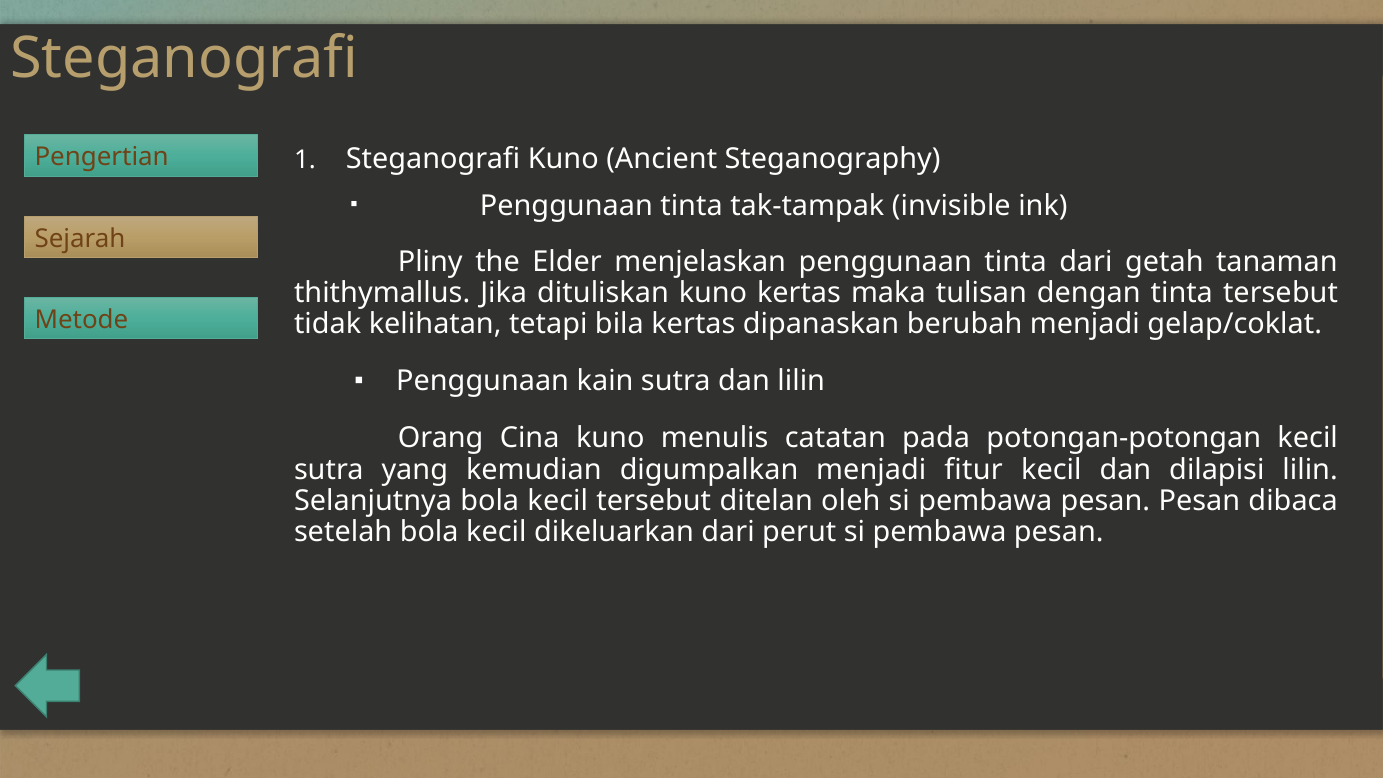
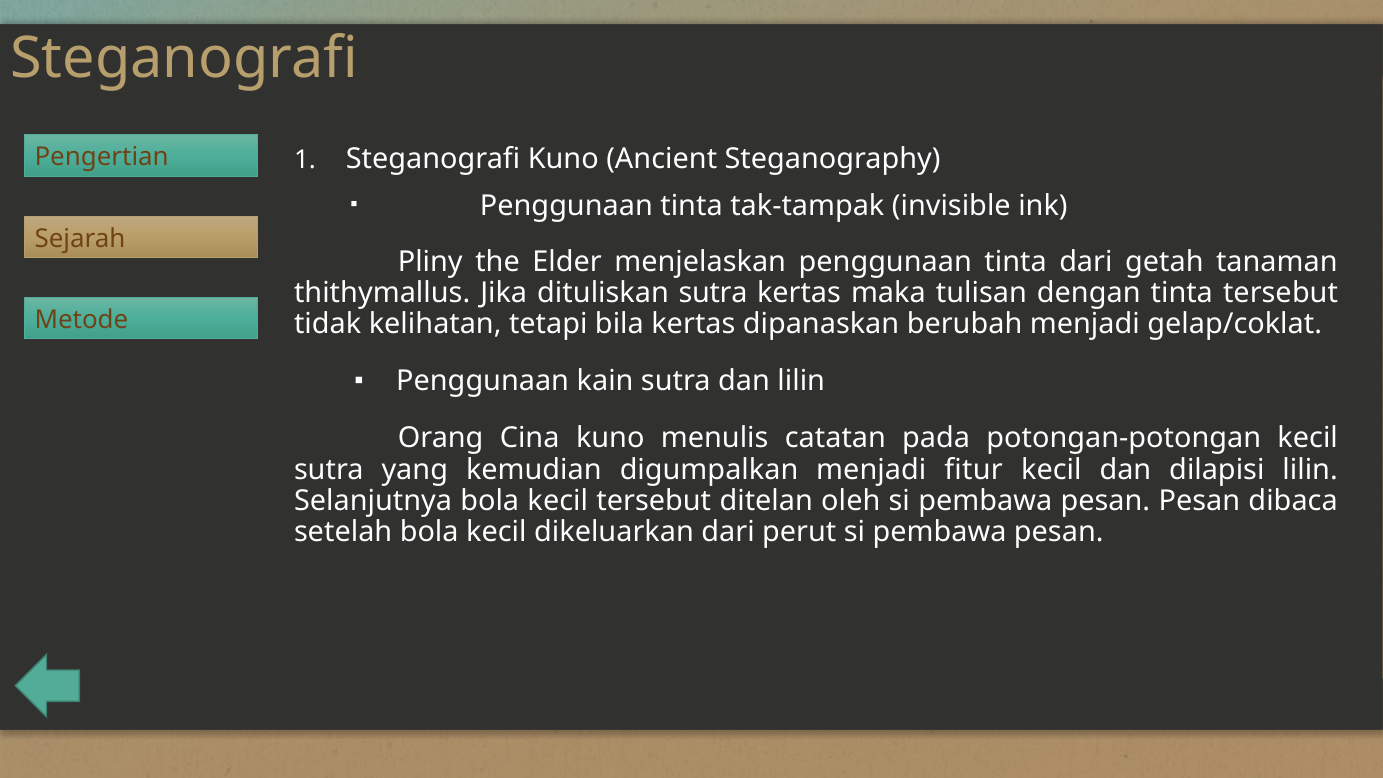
dituliskan kuno: kuno -> sutra
